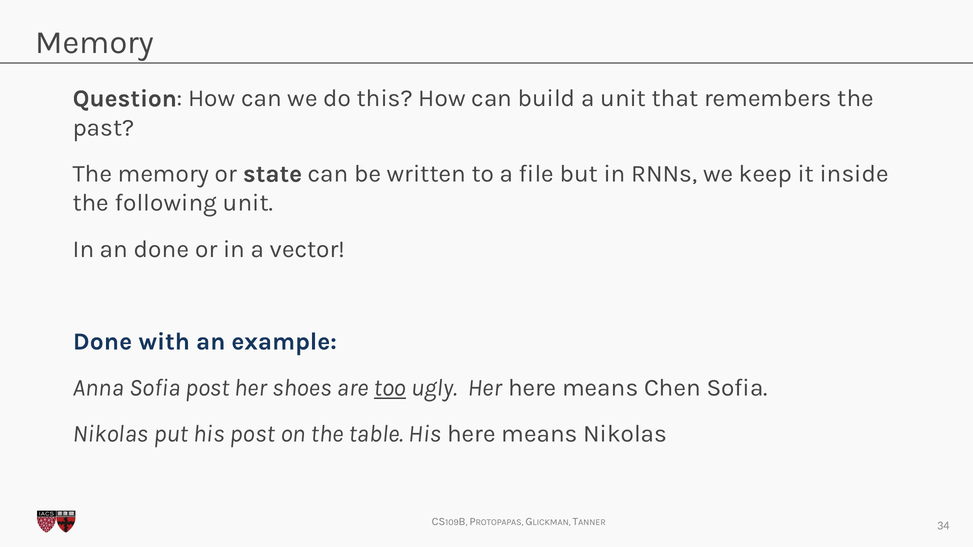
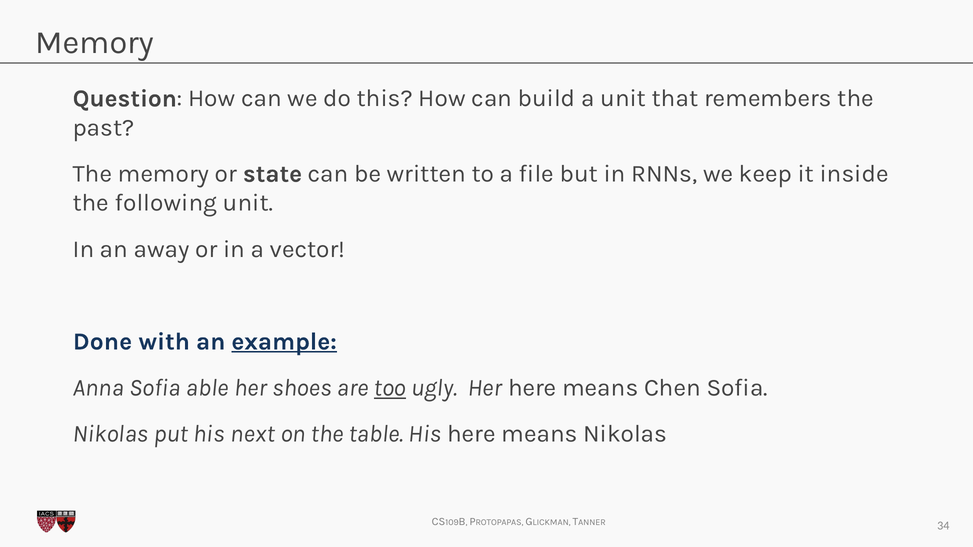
an done: done -> away
example underline: none -> present
Sofia post: post -> able
his post: post -> next
